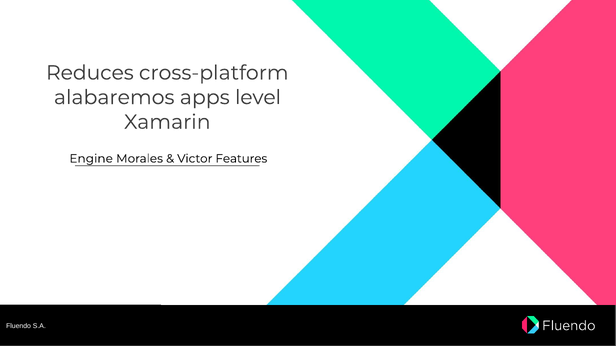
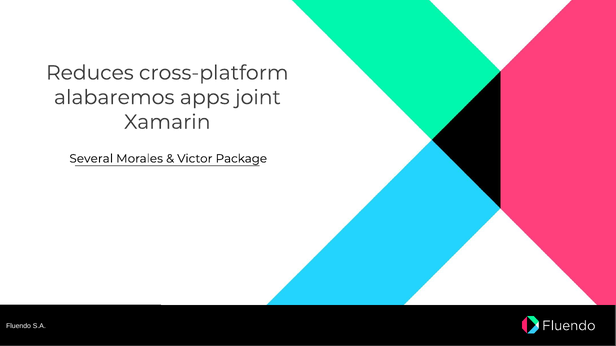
level: level -> joint
Engine: Engine -> Several
Features: Features -> Package
